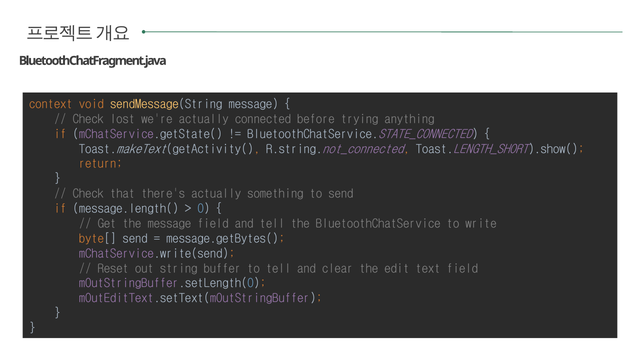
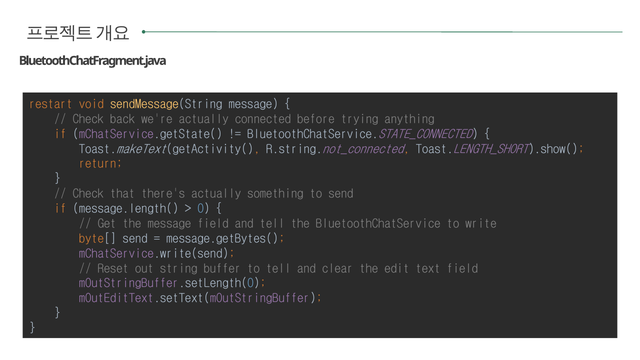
context: context -> restart
lost: lost -> back
